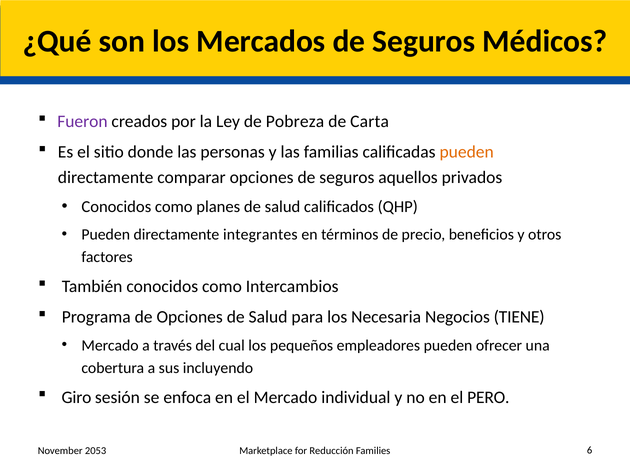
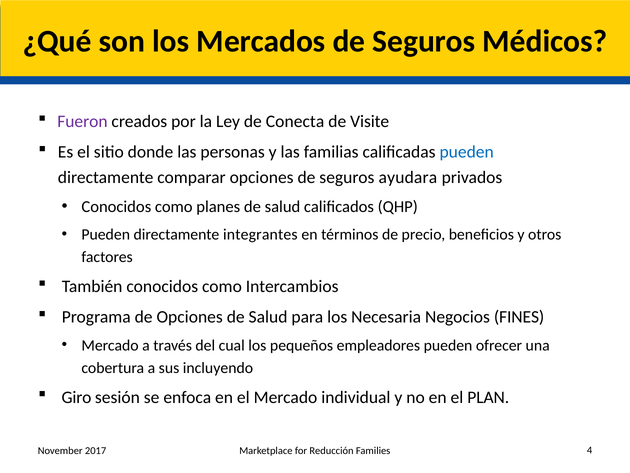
Pobreza: Pobreza -> Conecta
Carta: Carta -> Visite
pueden at (467, 152) colour: orange -> blue
aquellos: aquellos -> ayudara
TIENE: TIENE -> FINES
PERO: PERO -> PLAN
2053: 2053 -> 2017
6: 6 -> 4
